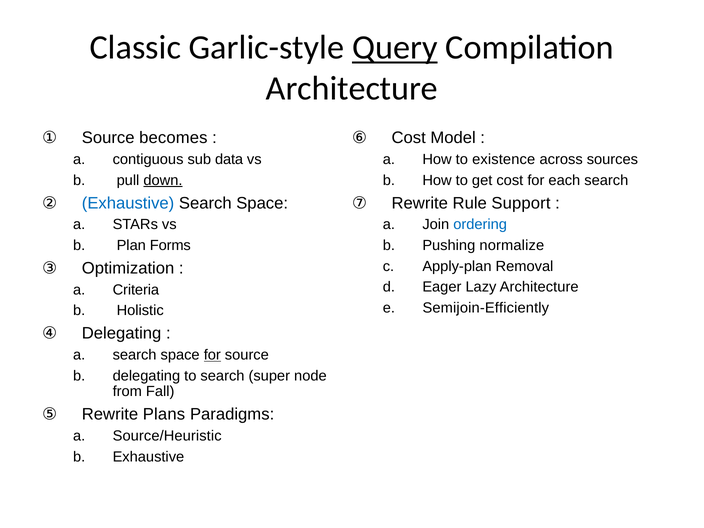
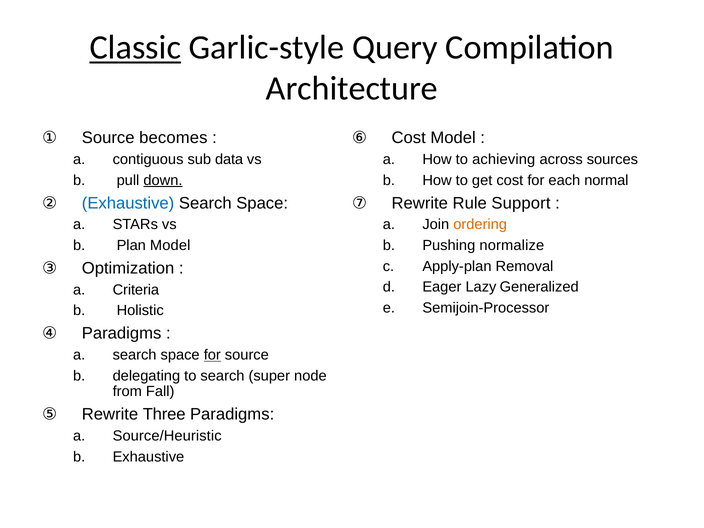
Classic underline: none -> present
Query underline: present -> none
existence: existence -> achieving
each search: search -> normal
ordering colour: blue -> orange
Plan Forms: Forms -> Model
Lazy Architecture: Architecture -> Generalized
Semijoin-Efficiently: Semijoin-Efficiently -> Semijoin-Processor
Delegating at (122, 333): Delegating -> Paradigms
Plans: Plans -> Three
